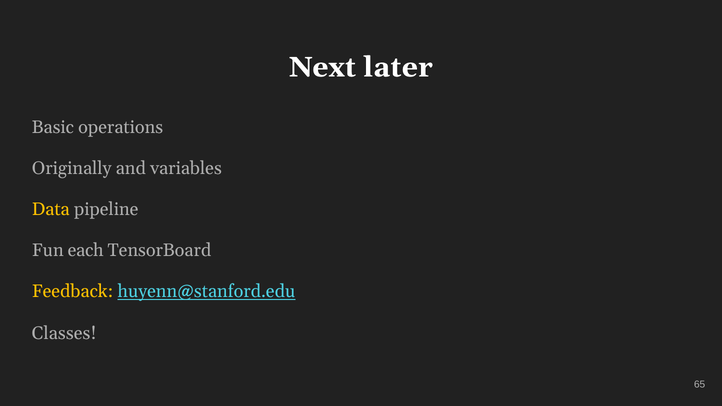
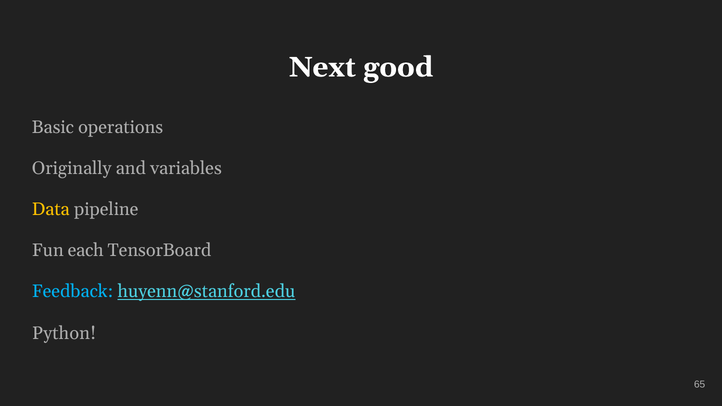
later: later -> good
Feedback colour: yellow -> light blue
Classes: Classes -> Python
